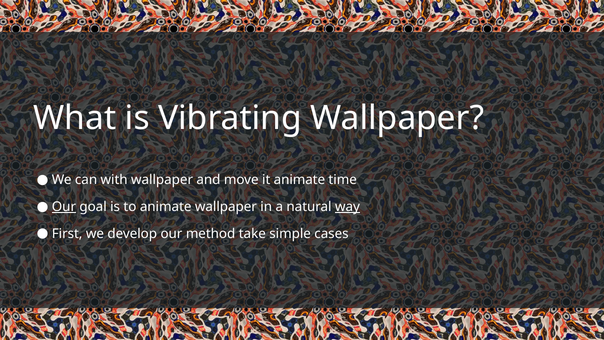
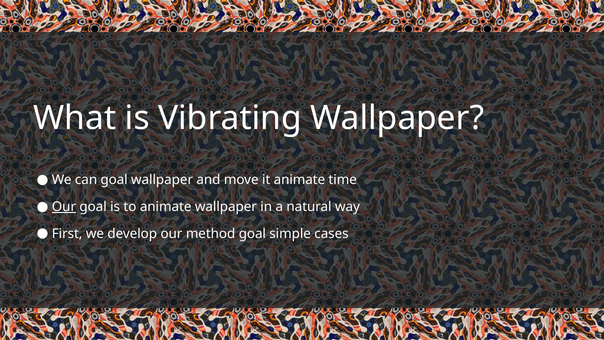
can with: with -> goal
way underline: present -> none
method take: take -> goal
